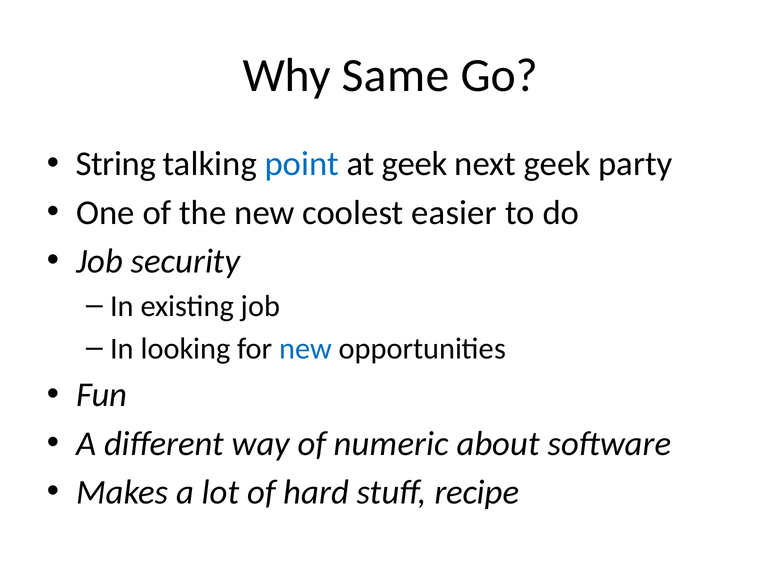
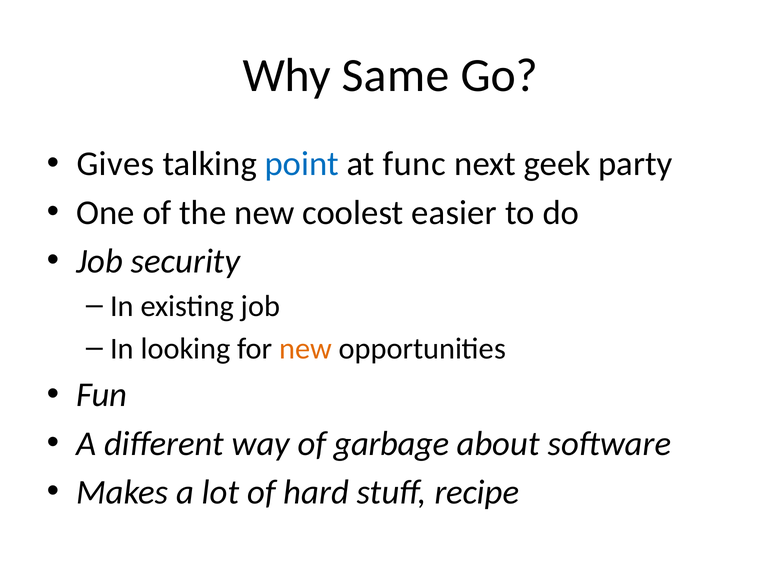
String: String -> Gives
at geek: geek -> func
new at (306, 348) colour: blue -> orange
numeric: numeric -> garbage
